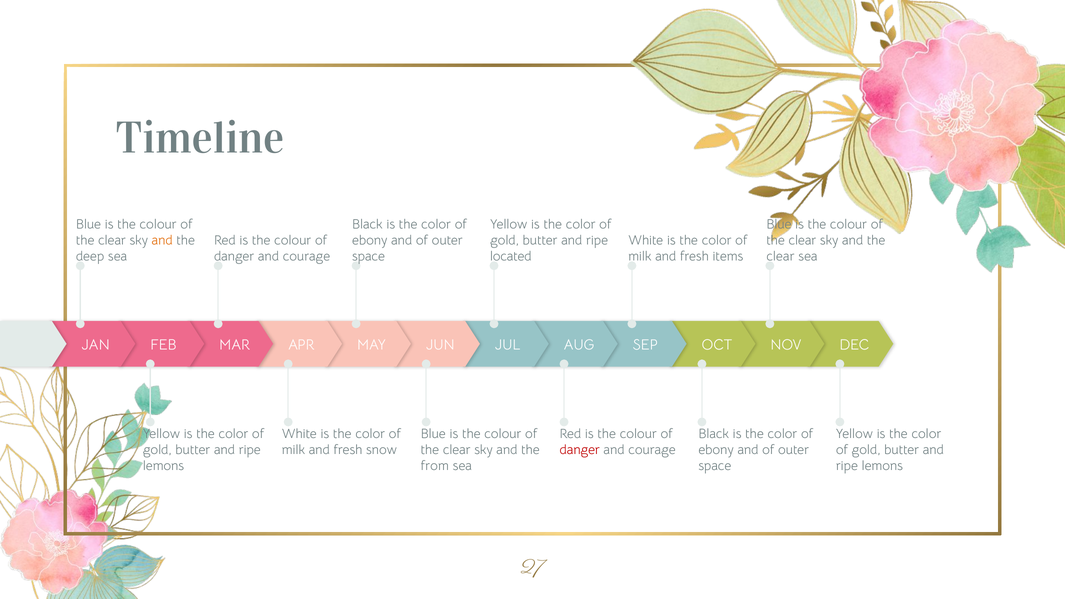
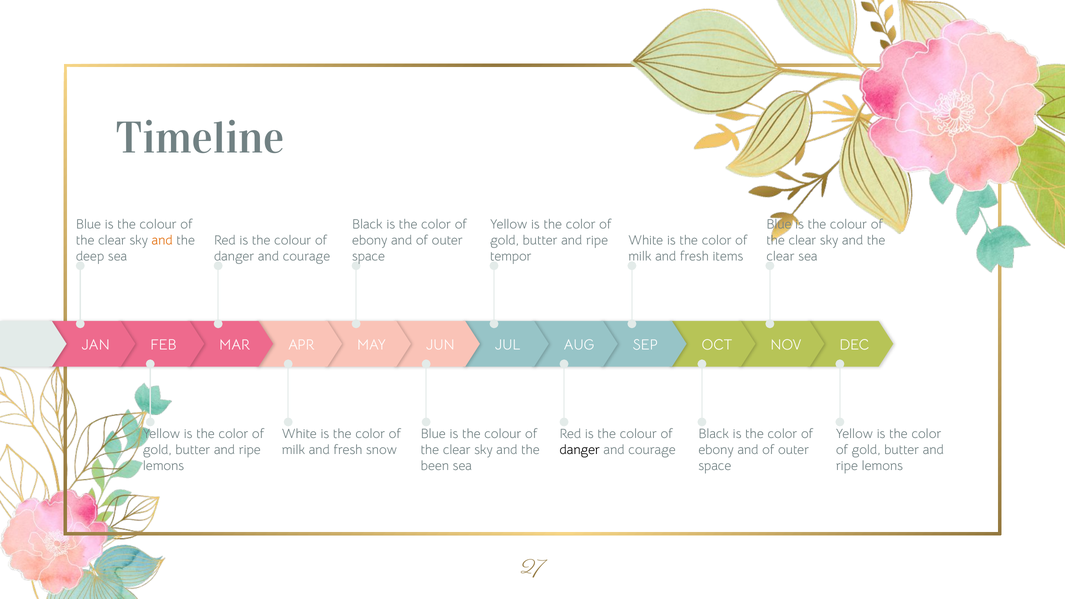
located: located -> tempor
danger at (580, 450) colour: red -> black
from: from -> been
